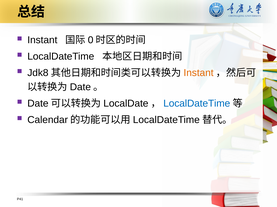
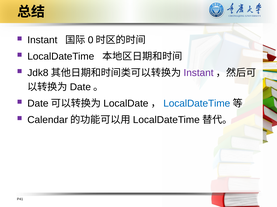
Instant at (199, 73) colour: orange -> purple
